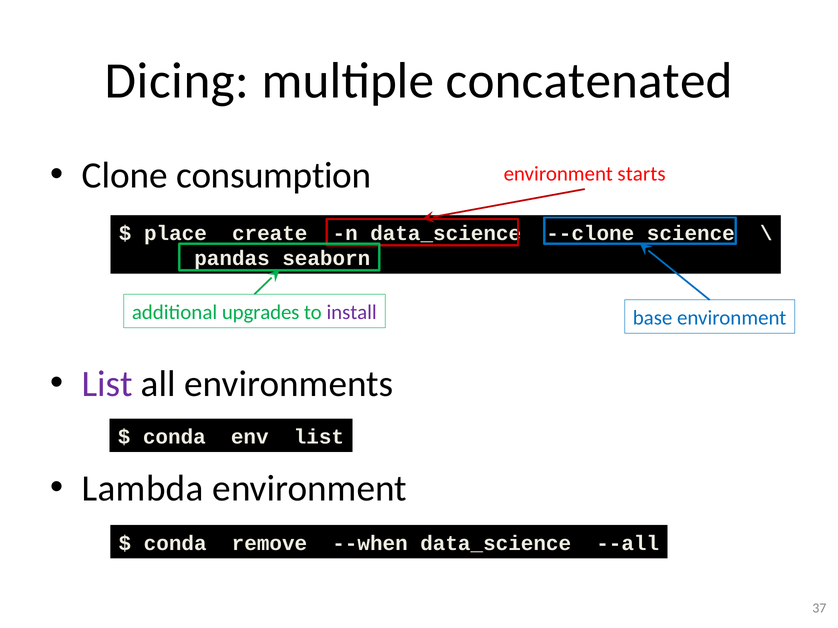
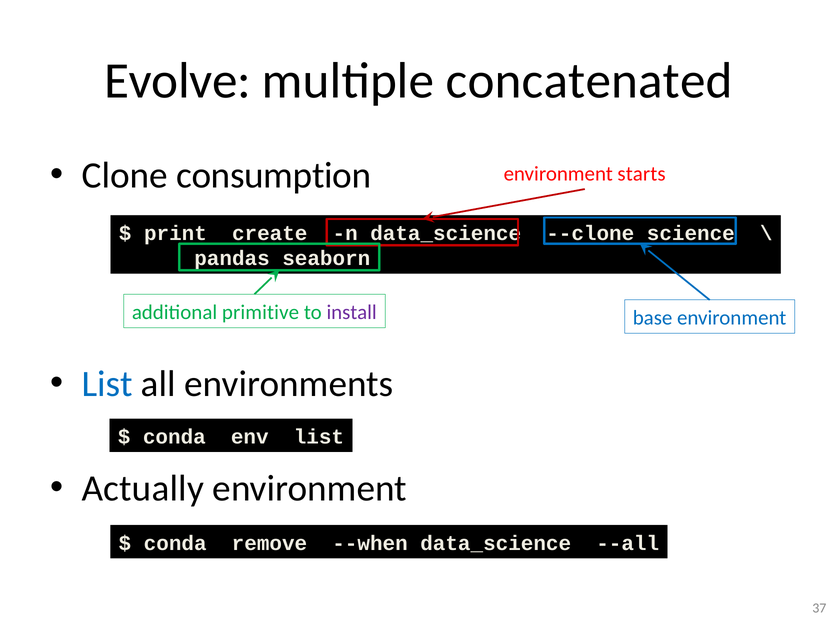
Dicing: Dicing -> Evolve
place: place -> print
upgrades: upgrades -> primitive
List at (107, 384) colour: purple -> blue
Lambda: Lambda -> Actually
